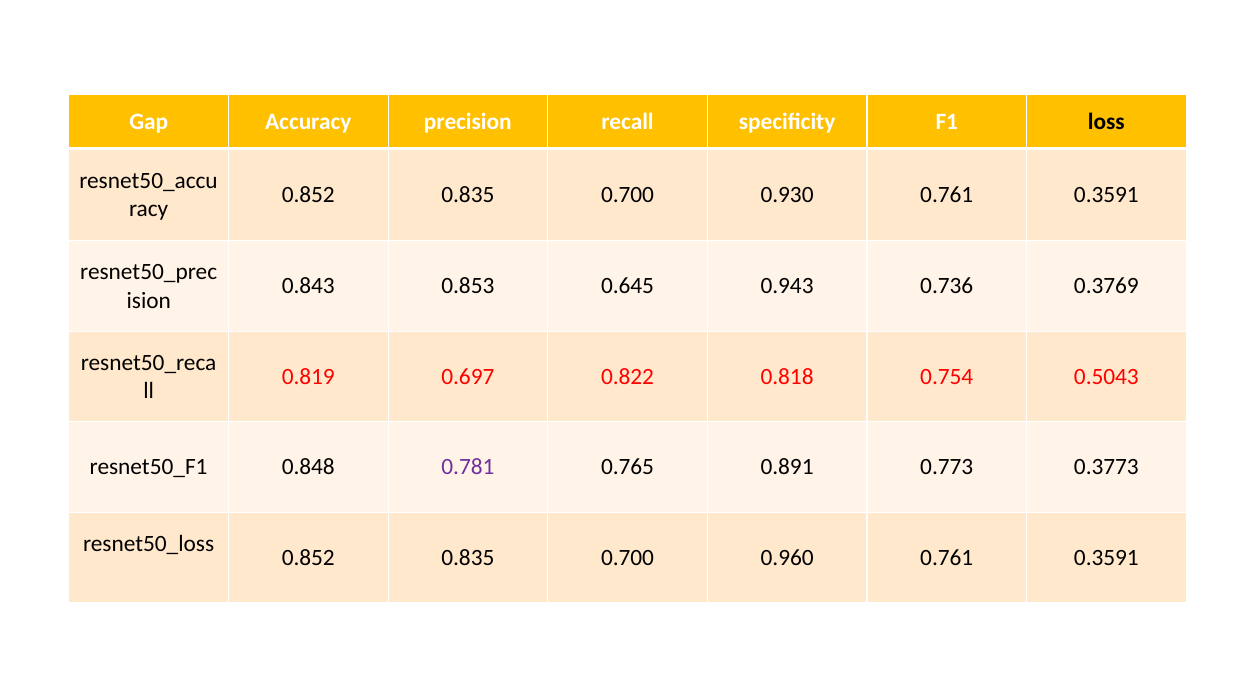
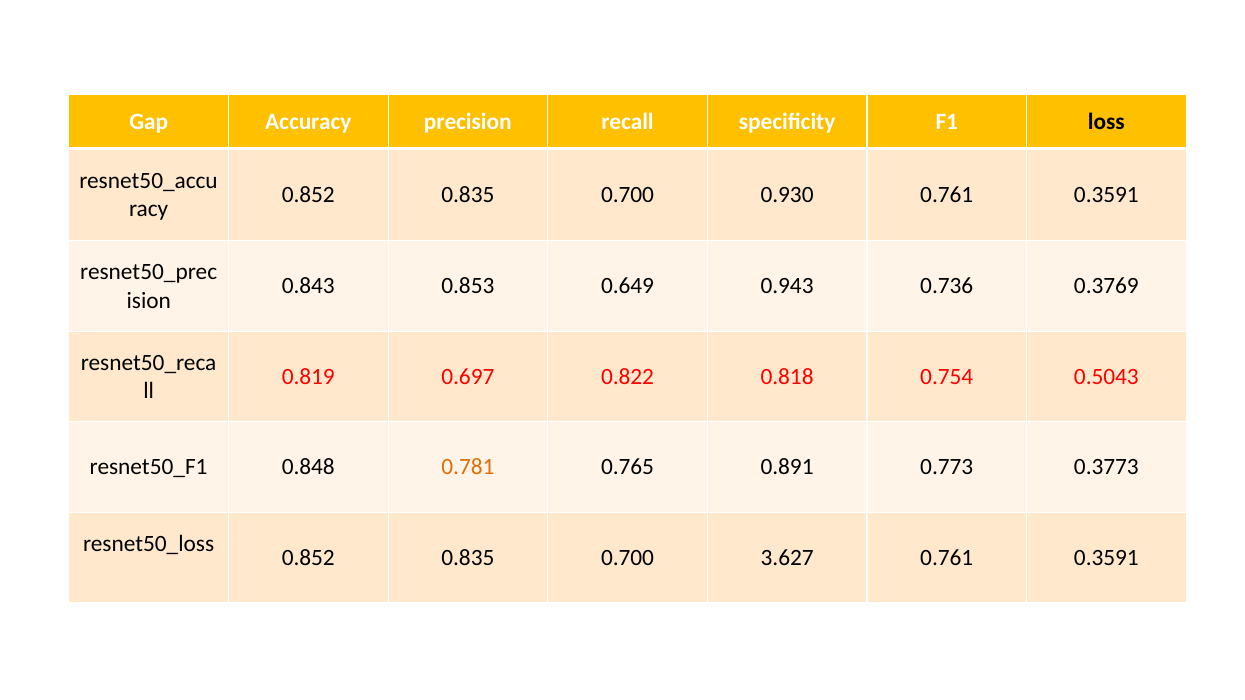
0.645: 0.645 -> 0.649
0.781 colour: purple -> orange
0.960: 0.960 -> 3.627
